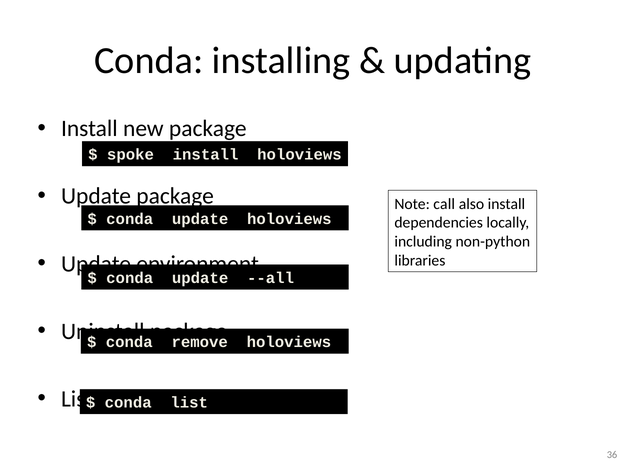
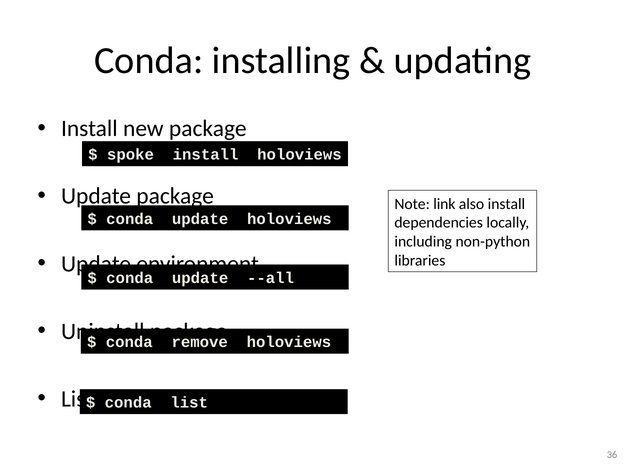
call: call -> link
